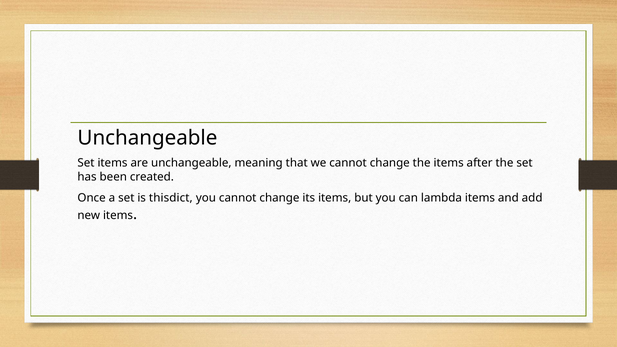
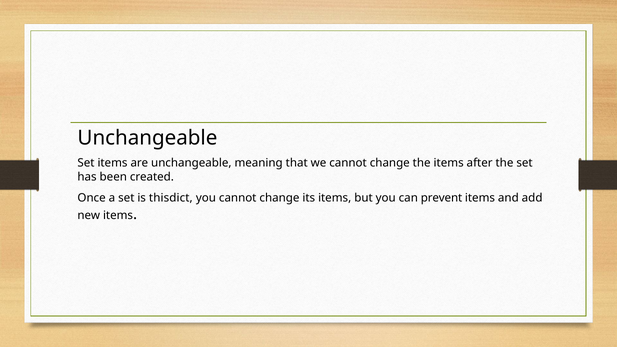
lambda: lambda -> prevent
